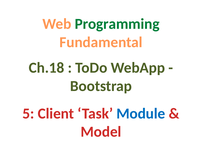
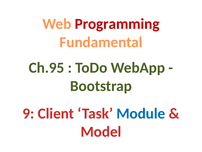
Programming colour: green -> red
Ch.18: Ch.18 -> Ch.95
5: 5 -> 9
